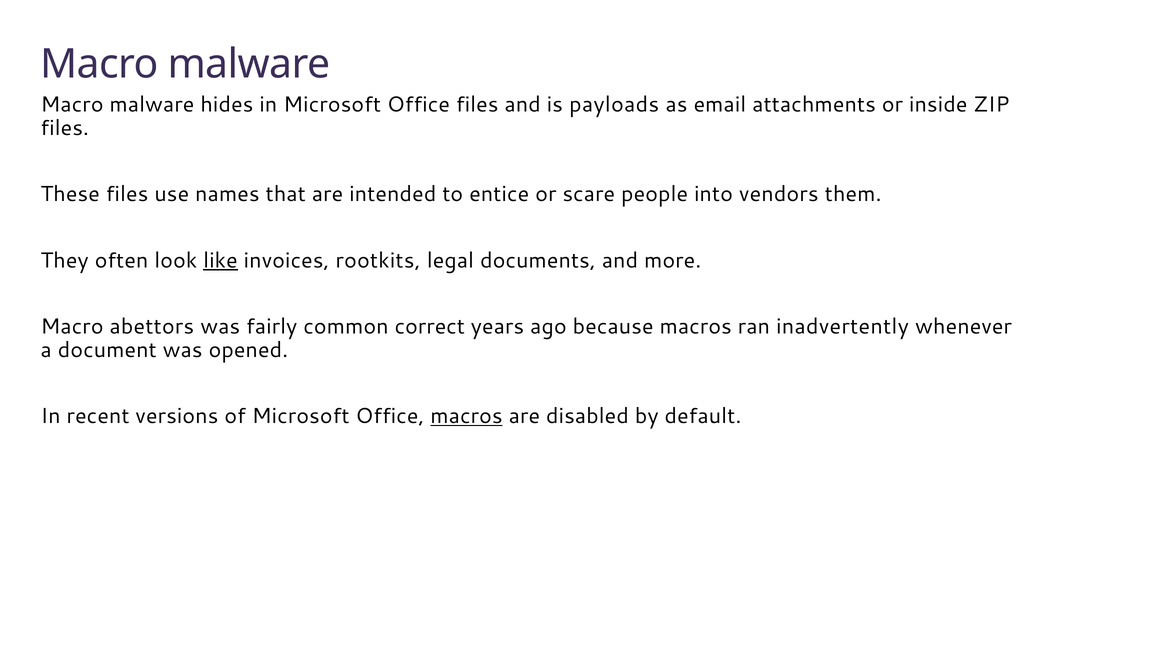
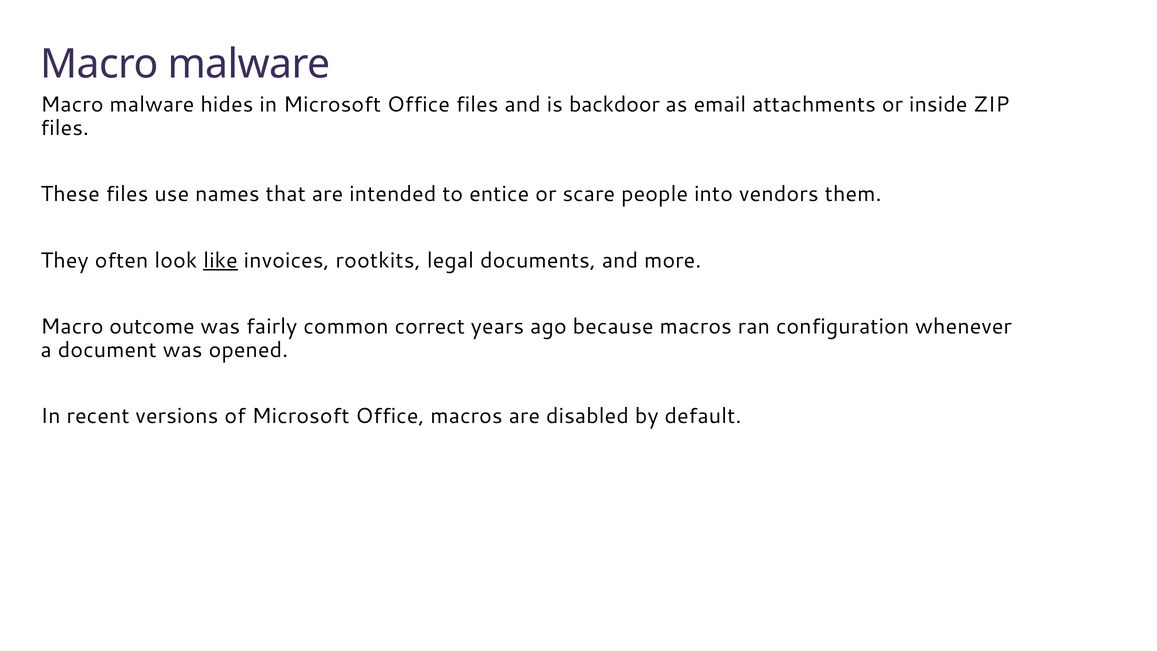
payloads: payloads -> backdoor
abettors: abettors -> outcome
inadvertently: inadvertently -> configuration
macros at (467, 416) underline: present -> none
